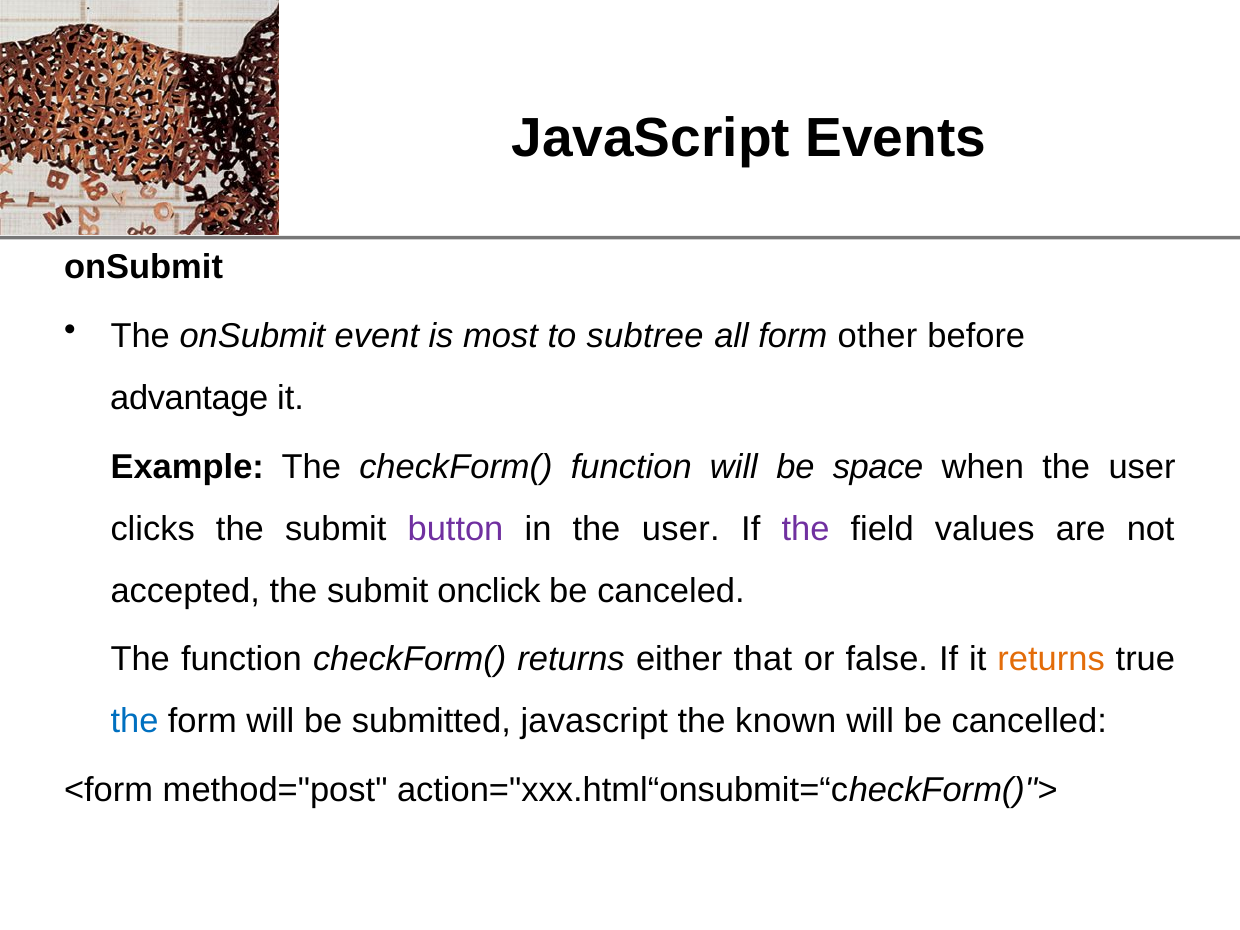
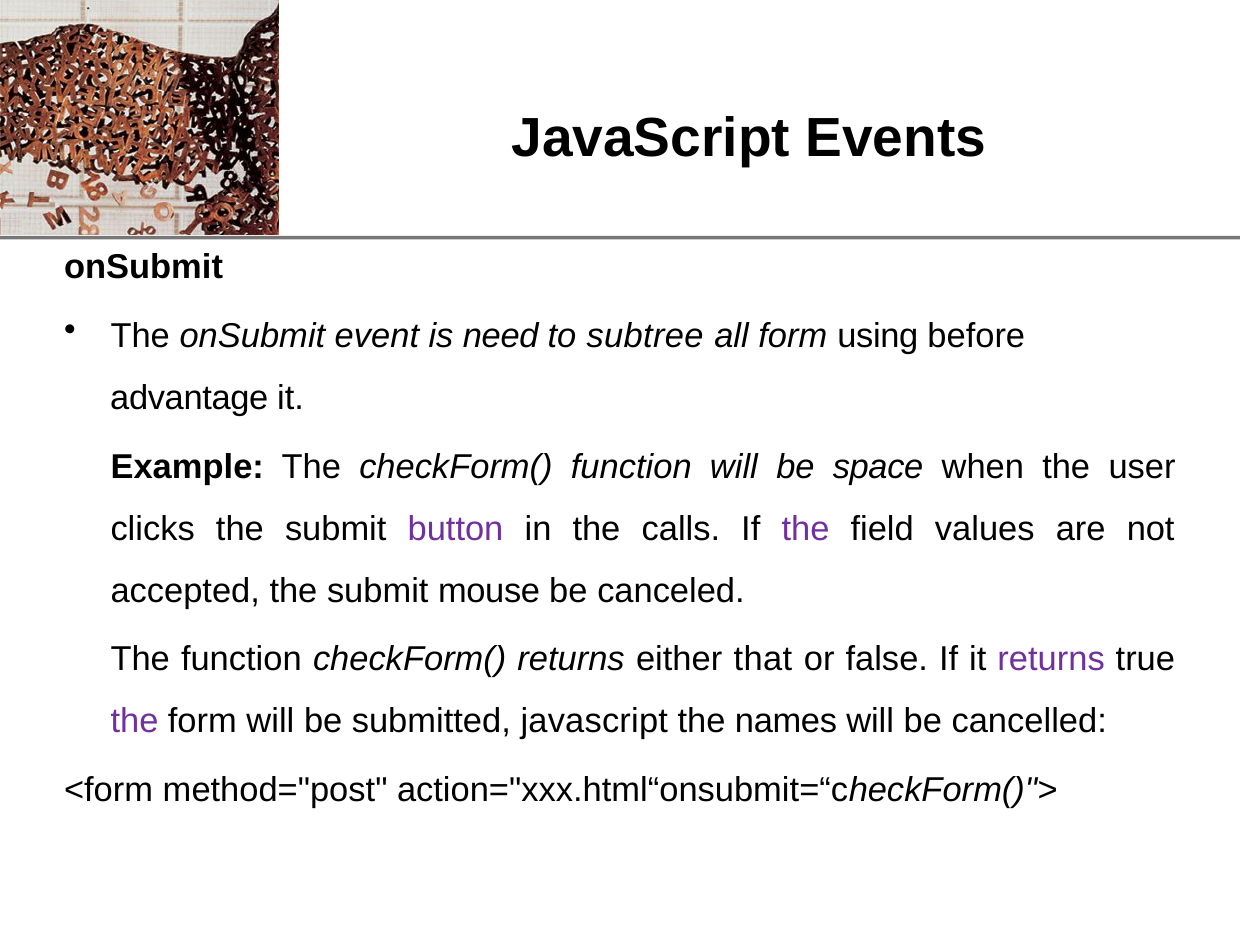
most: most -> need
other: other -> using
in the user: user -> calls
onclick: onclick -> mouse
returns at (1051, 660) colour: orange -> purple
the at (135, 722) colour: blue -> purple
known: known -> names
